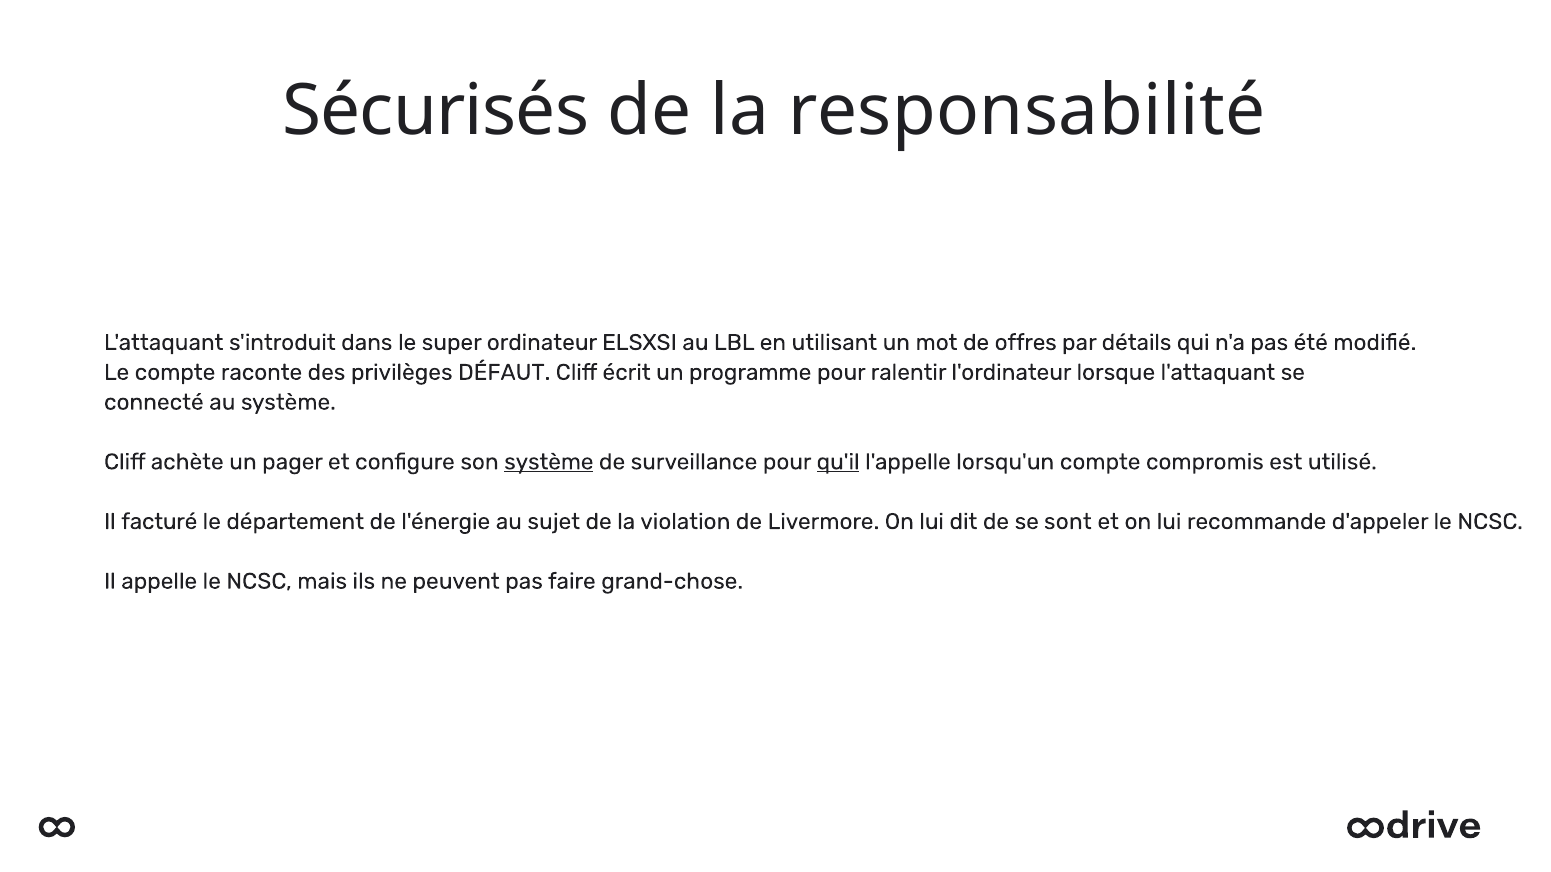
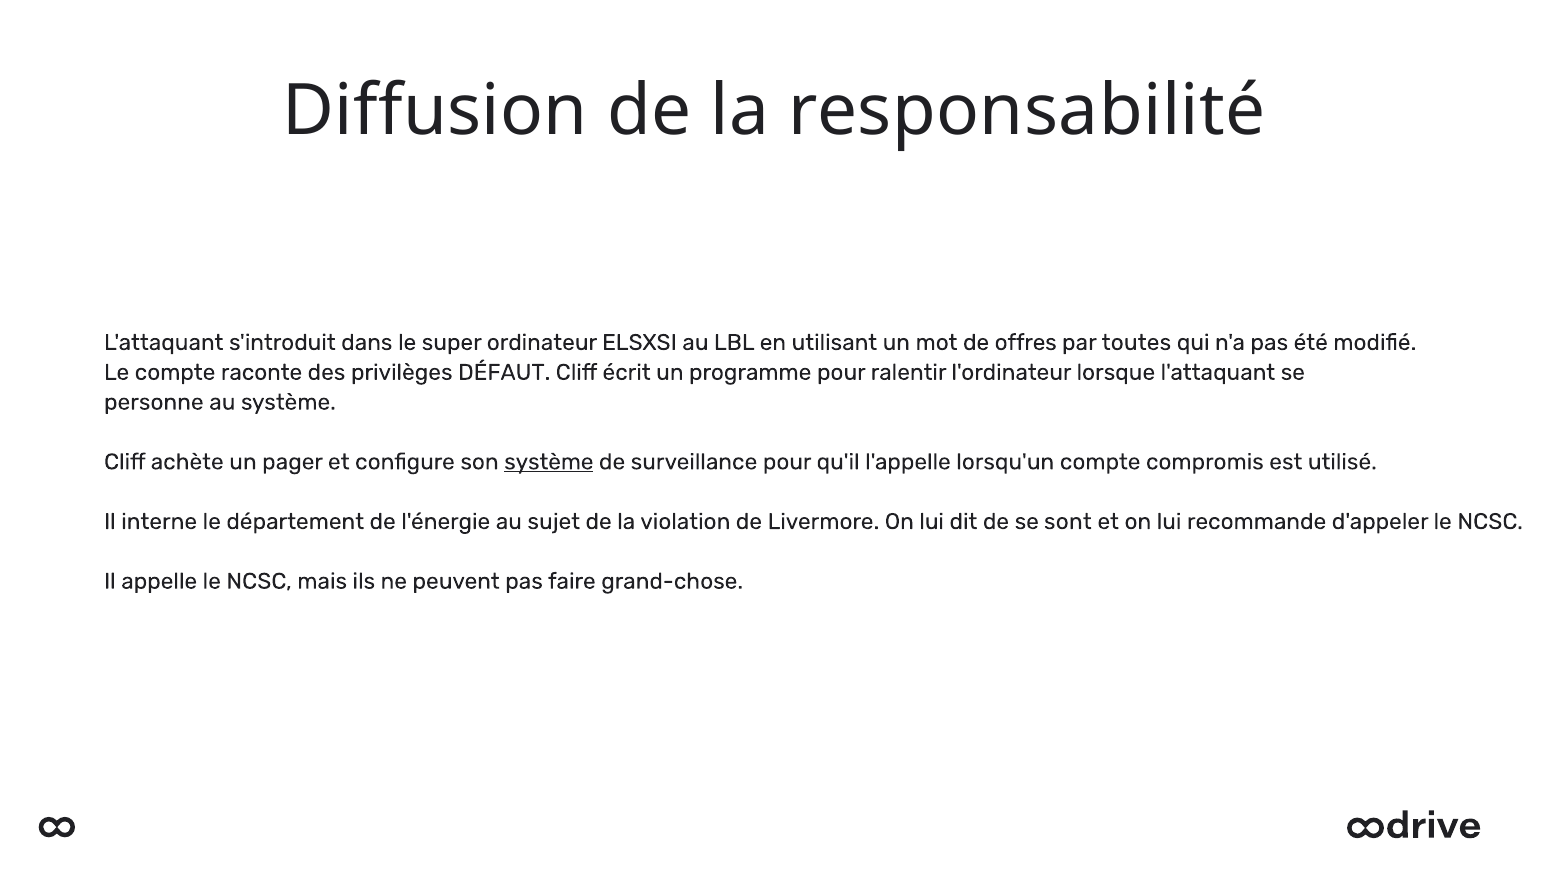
Sécurisés: Sécurisés -> Diffusion
détails: détails -> toutes
connecté: connecté -> personne
qu'il underline: present -> none
facturé: facturé -> interne
